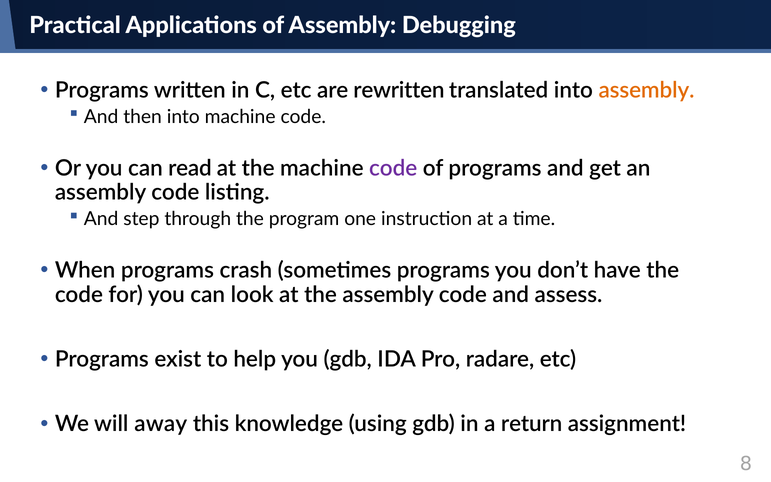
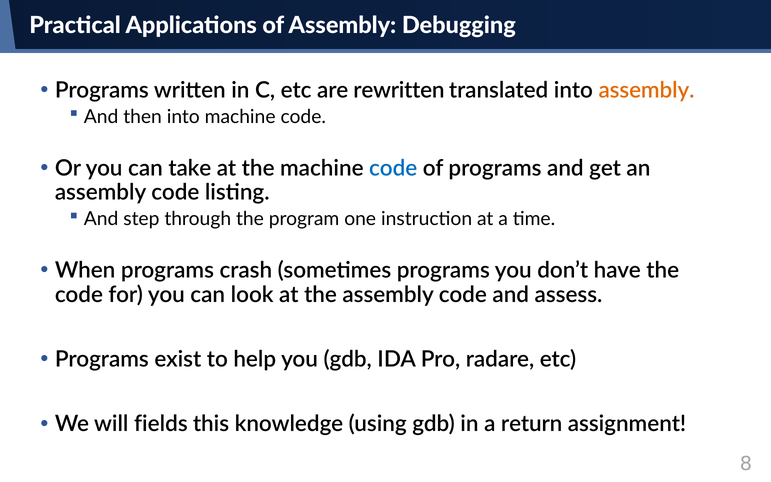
read: read -> take
code at (393, 168) colour: purple -> blue
away: away -> fields
